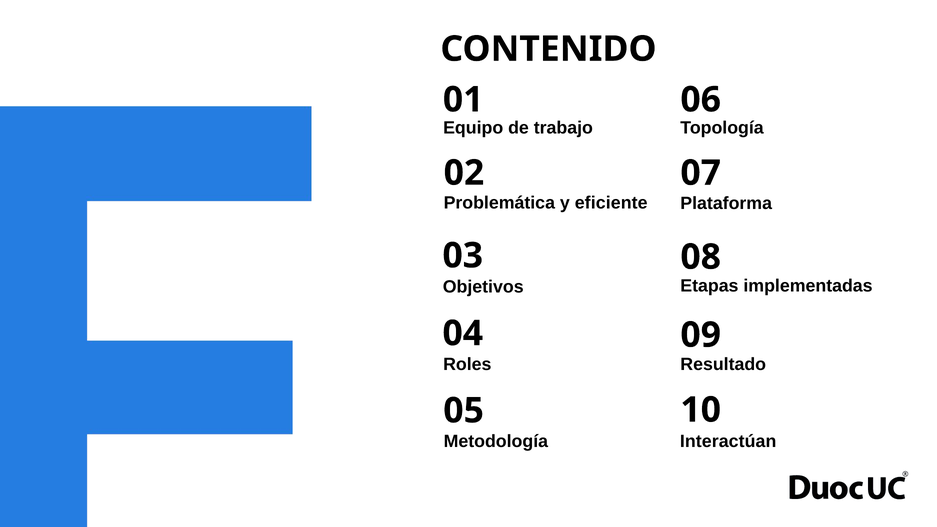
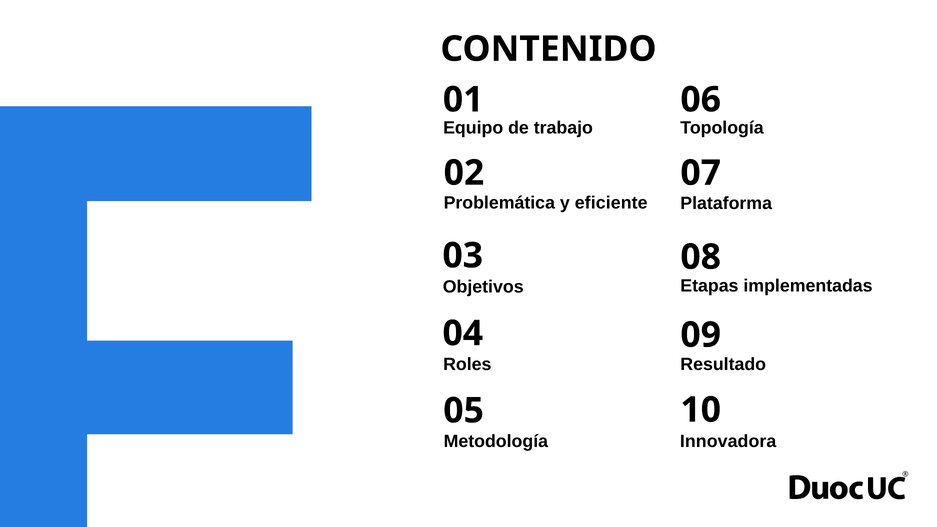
Interactúan: Interactúan -> Innovadora
